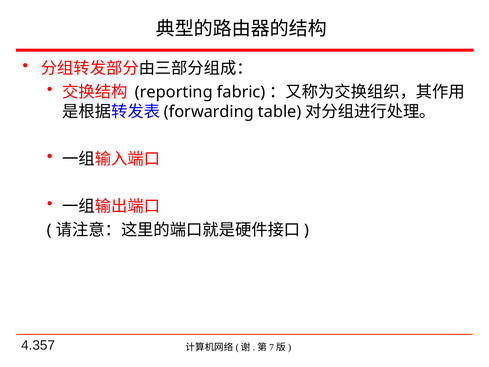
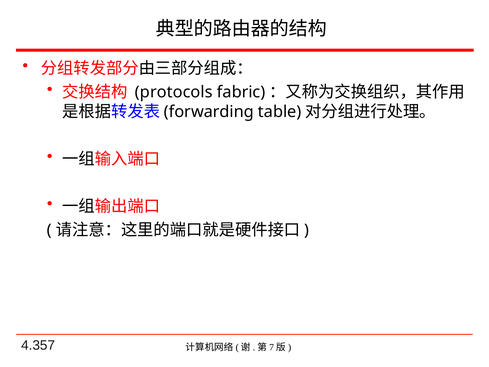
reporting: reporting -> protocols
